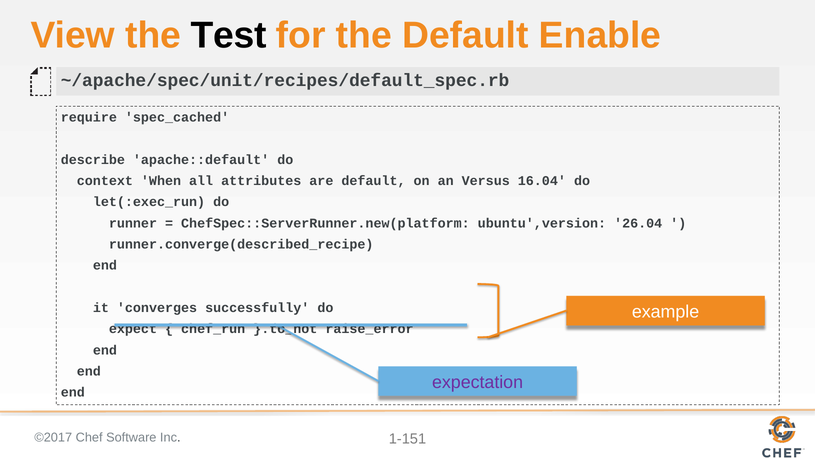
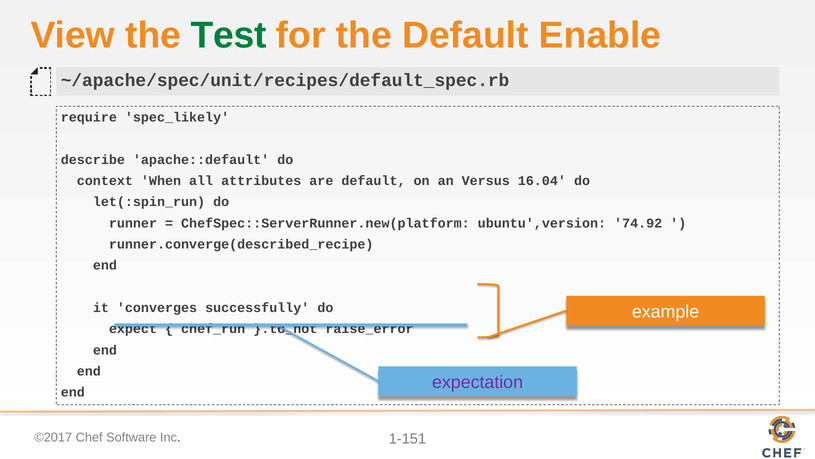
Test colour: black -> green
spec_cached: spec_cached -> spec_likely
let(:exec_run: let(:exec_run -> let(:spin_run
26.04: 26.04 -> 74.92
